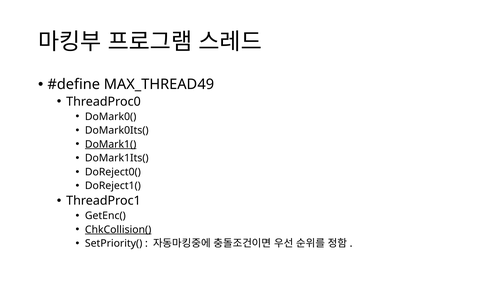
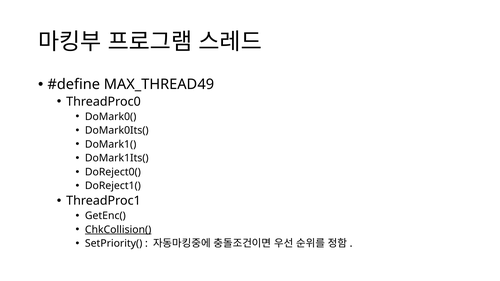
DoMark1( underline: present -> none
